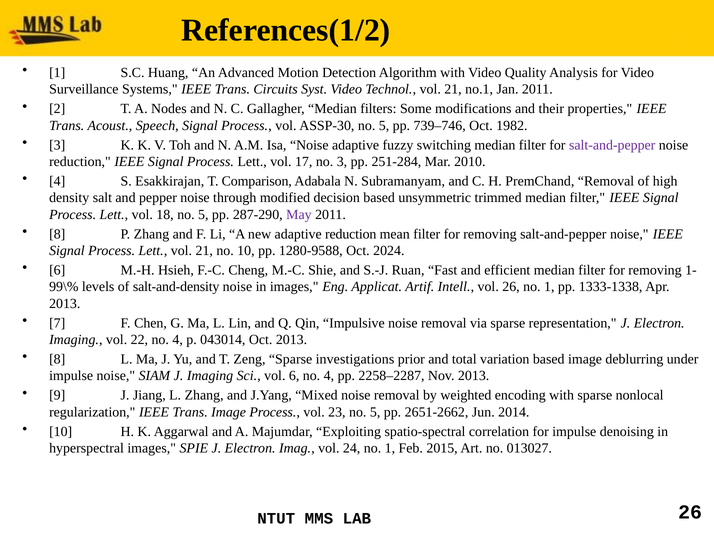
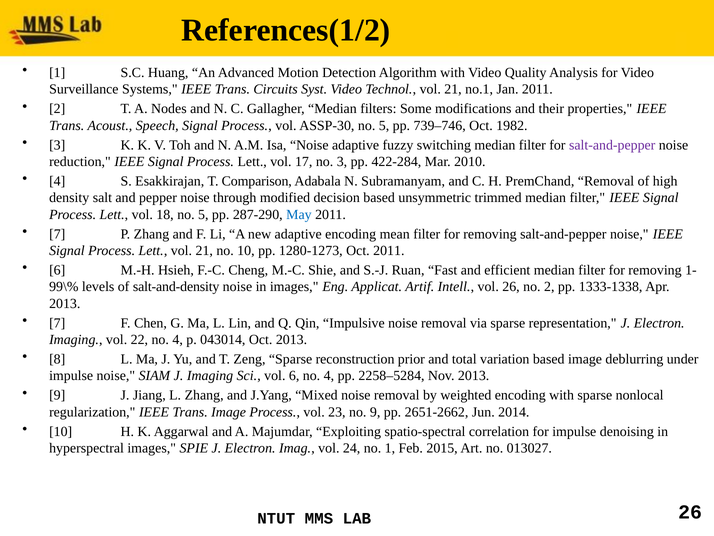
251-284: 251-284 -> 422-284
May colour: purple -> blue
8 at (57, 234): 8 -> 7
adaptive reduction: reduction -> encoding
1280-9588: 1280-9588 -> 1280-1273
Oct 2024: 2024 -> 2011
26 no 1: 1 -> 2
investigations: investigations -> reconstruction
2258–2287: 2258–2287 -> 2258–5284
23 no 5: 5 -> 9
